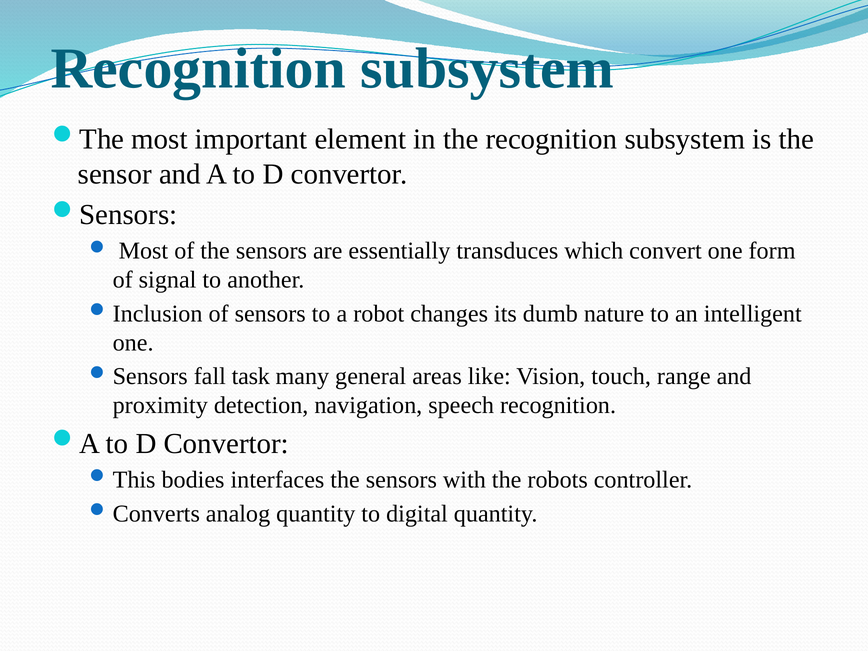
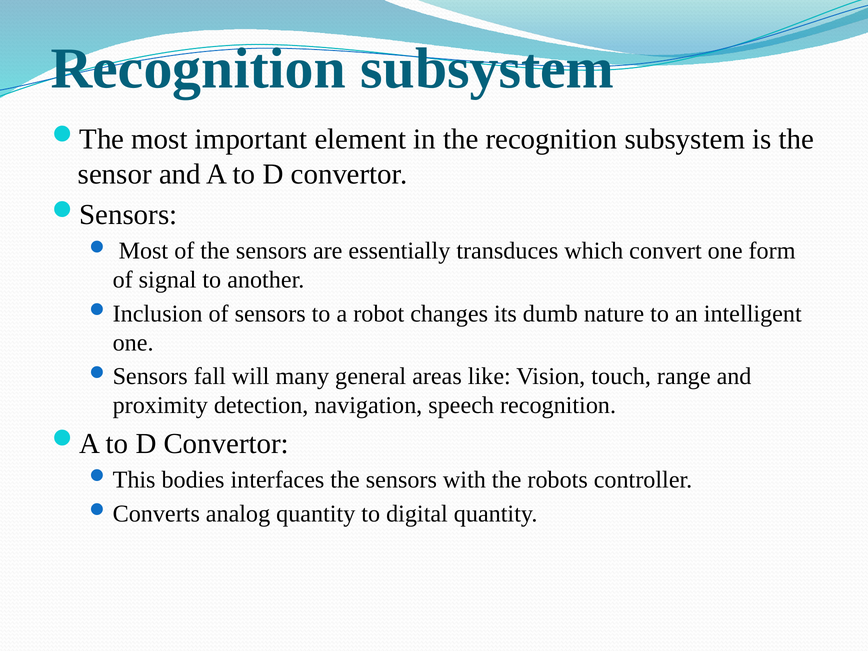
task: task -> will
